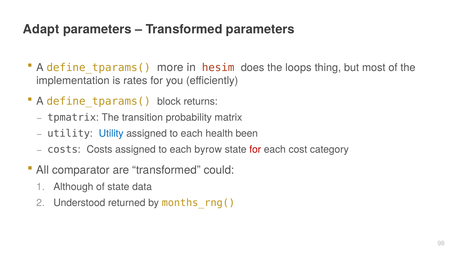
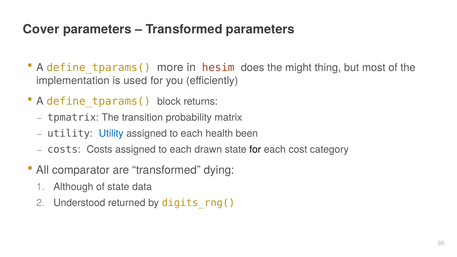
Adapt: Adapt -> Cover
loops: loops -> might
rates: rates -> used
byrow: byrow -> drawn
for at (255, 150) colour: red -> black
could: could -> dying
months_rng(: months_rng( -> digits_rng(
